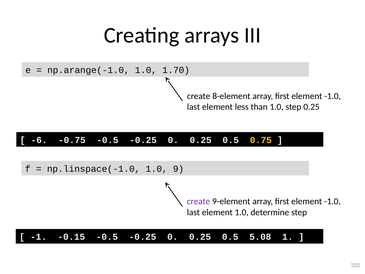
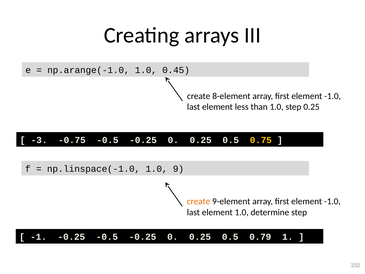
1.70: 1.70 -> 0.45
-6: -6 -> -3
create at (199, 201) colour: purple -> orange
-1 -0.15: -0.15 -> -0.25
5.08: 5.08 -> 0.79
